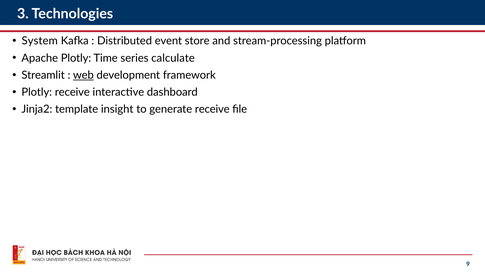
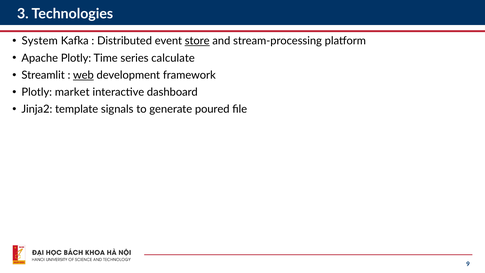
store underline: none -> present
Plotly receive: receive -> market
insight: insight -> signals
generate receive: receive -> poured
